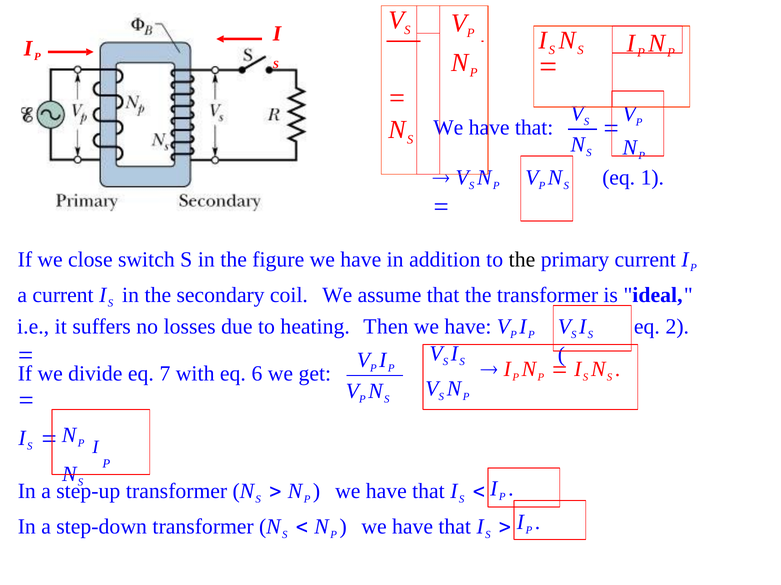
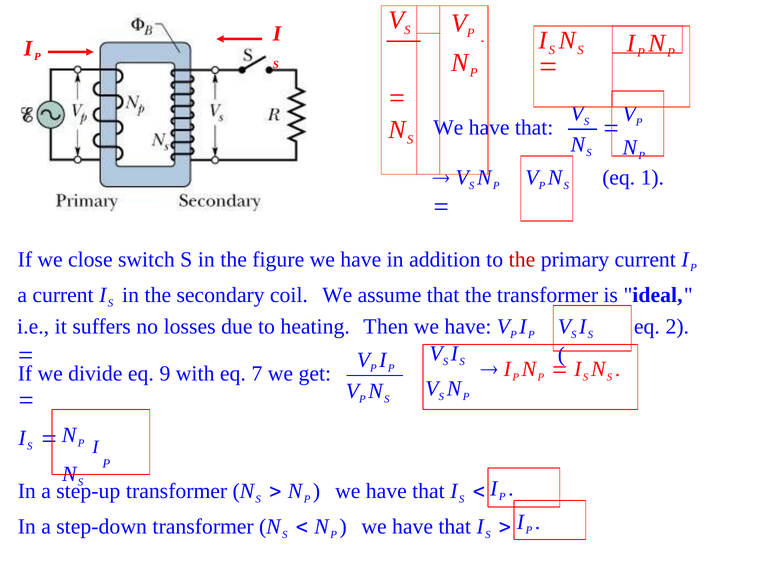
the at (522, 260) colour: black -> red
7: 7 -> 9
6: 6 -> 7
